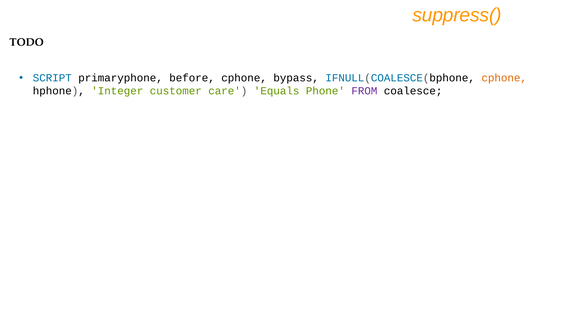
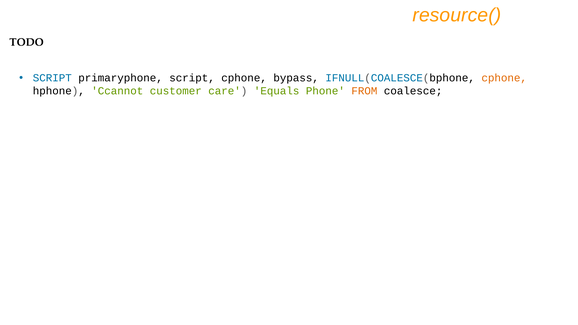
suppress(: suppress( -> resource(
primaryphone before: before -> script
Integer: Integer -> Ccannot
FROM colour: purple -> orange
